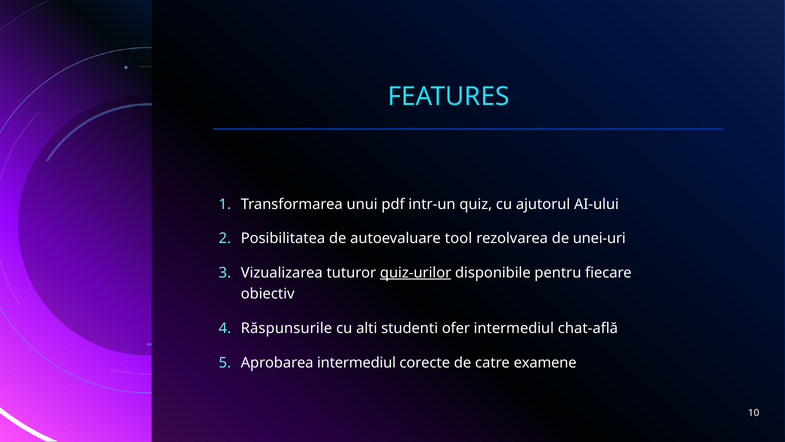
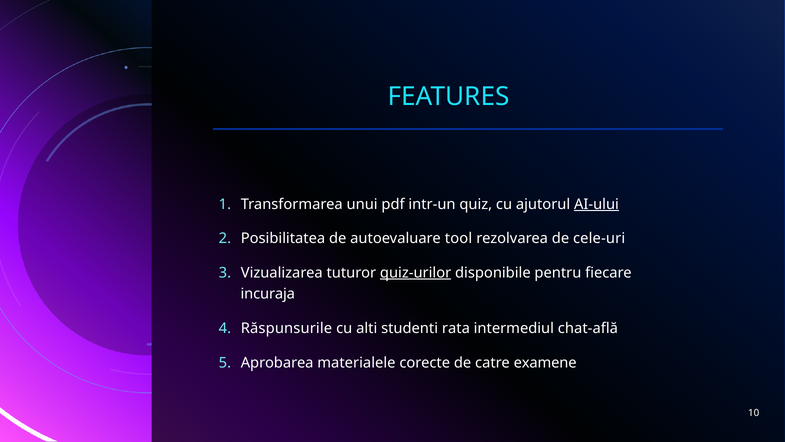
AI-ului underline: none -> present
unei-uri: unei-uri -> cele-uri
obiectiv: obiectiv -> incuraja
ofer: ofer -> rata
Aprobarea intermediul: intermediul -> materialele
